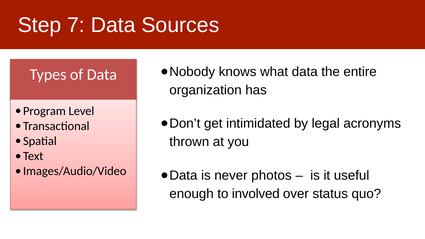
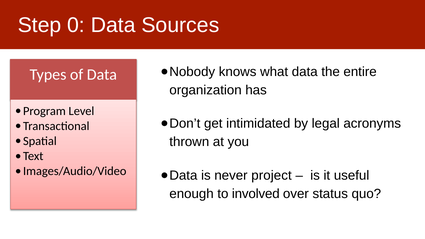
7: 7 -> 0
photos: photos -> project
